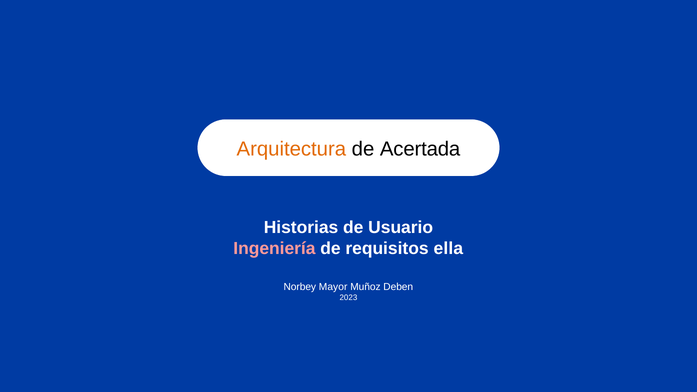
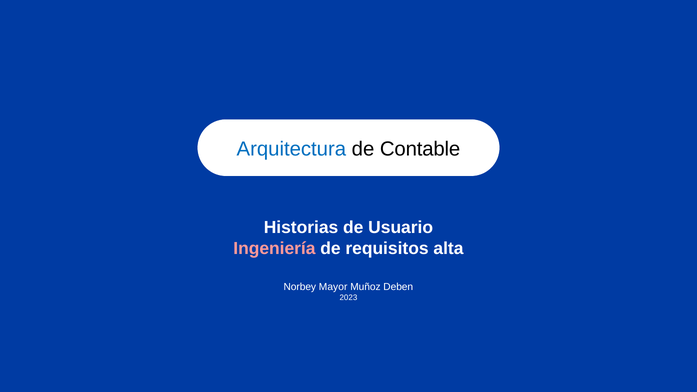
Arquitectura colour: orange -> blue
Acertada: Acertada -> Contable
ella: ella -> alta
